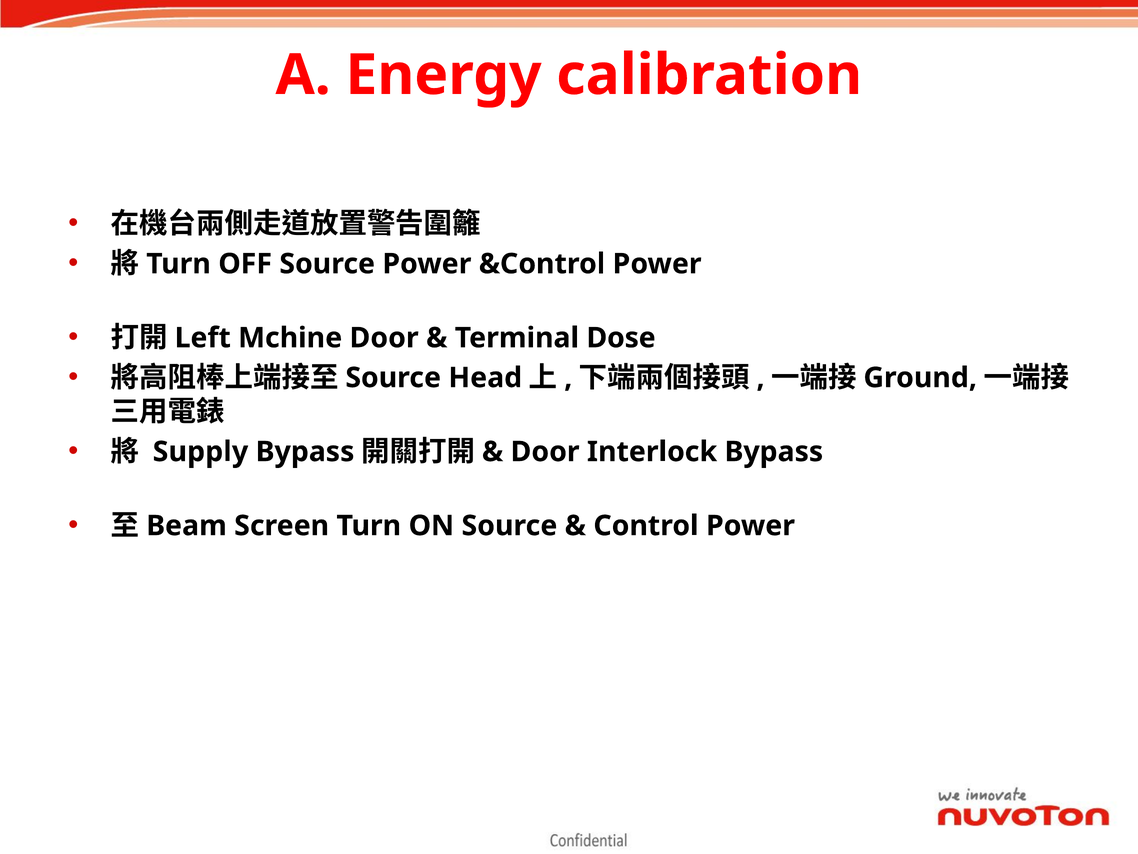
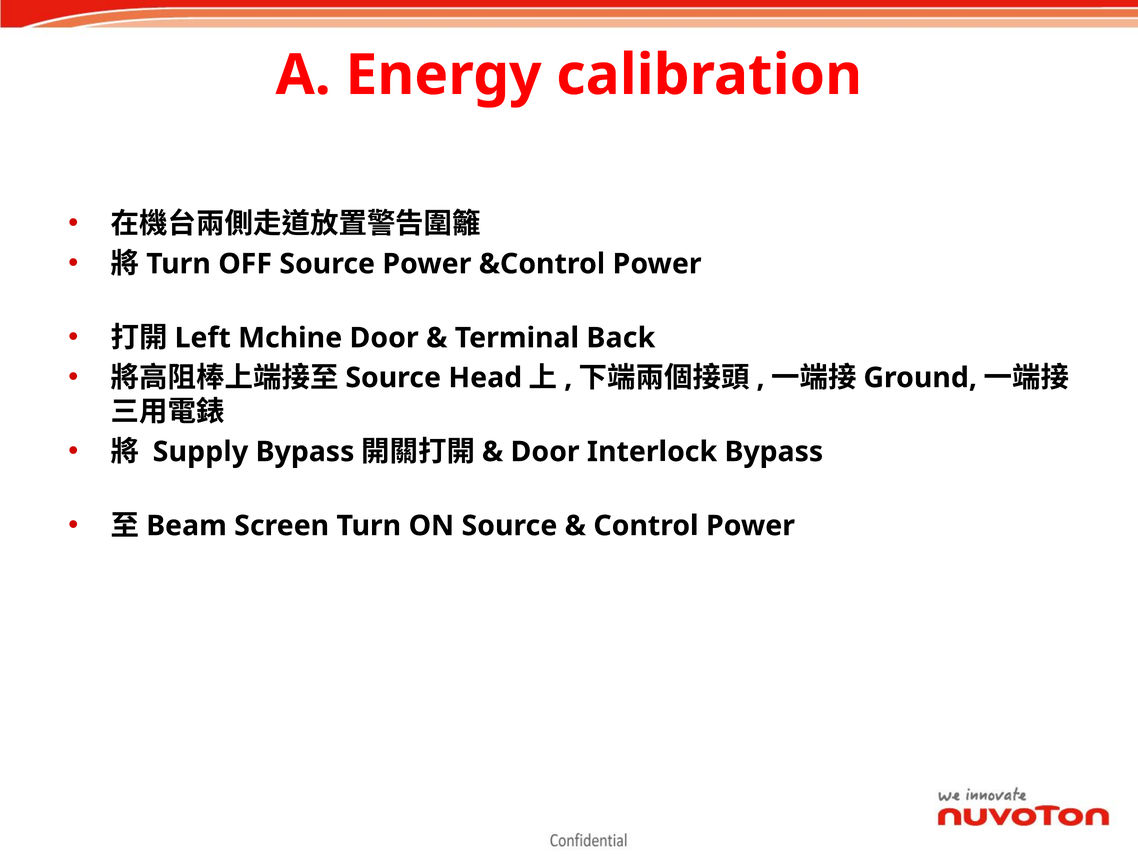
Dose: Dose -> Back
